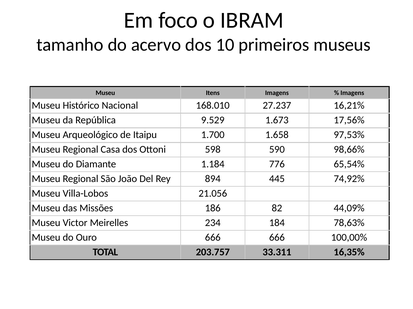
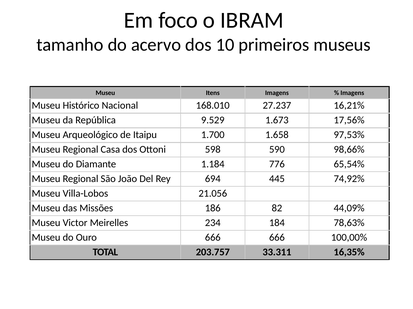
894: 894 -> 694
